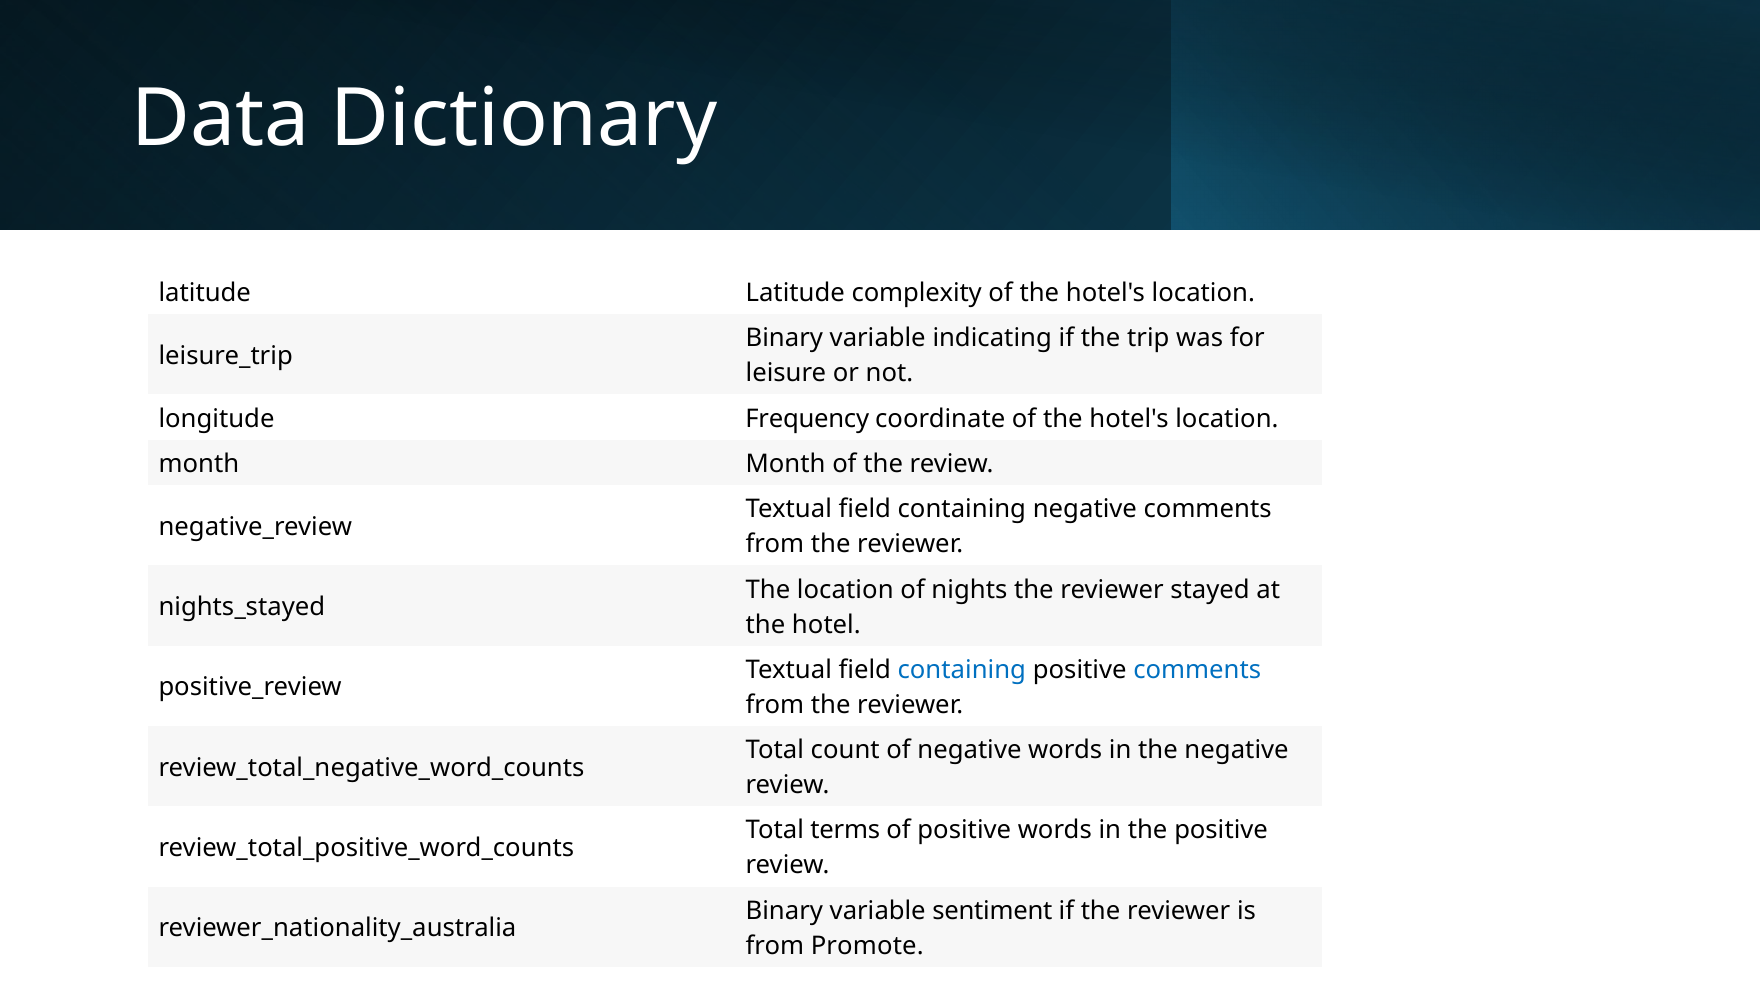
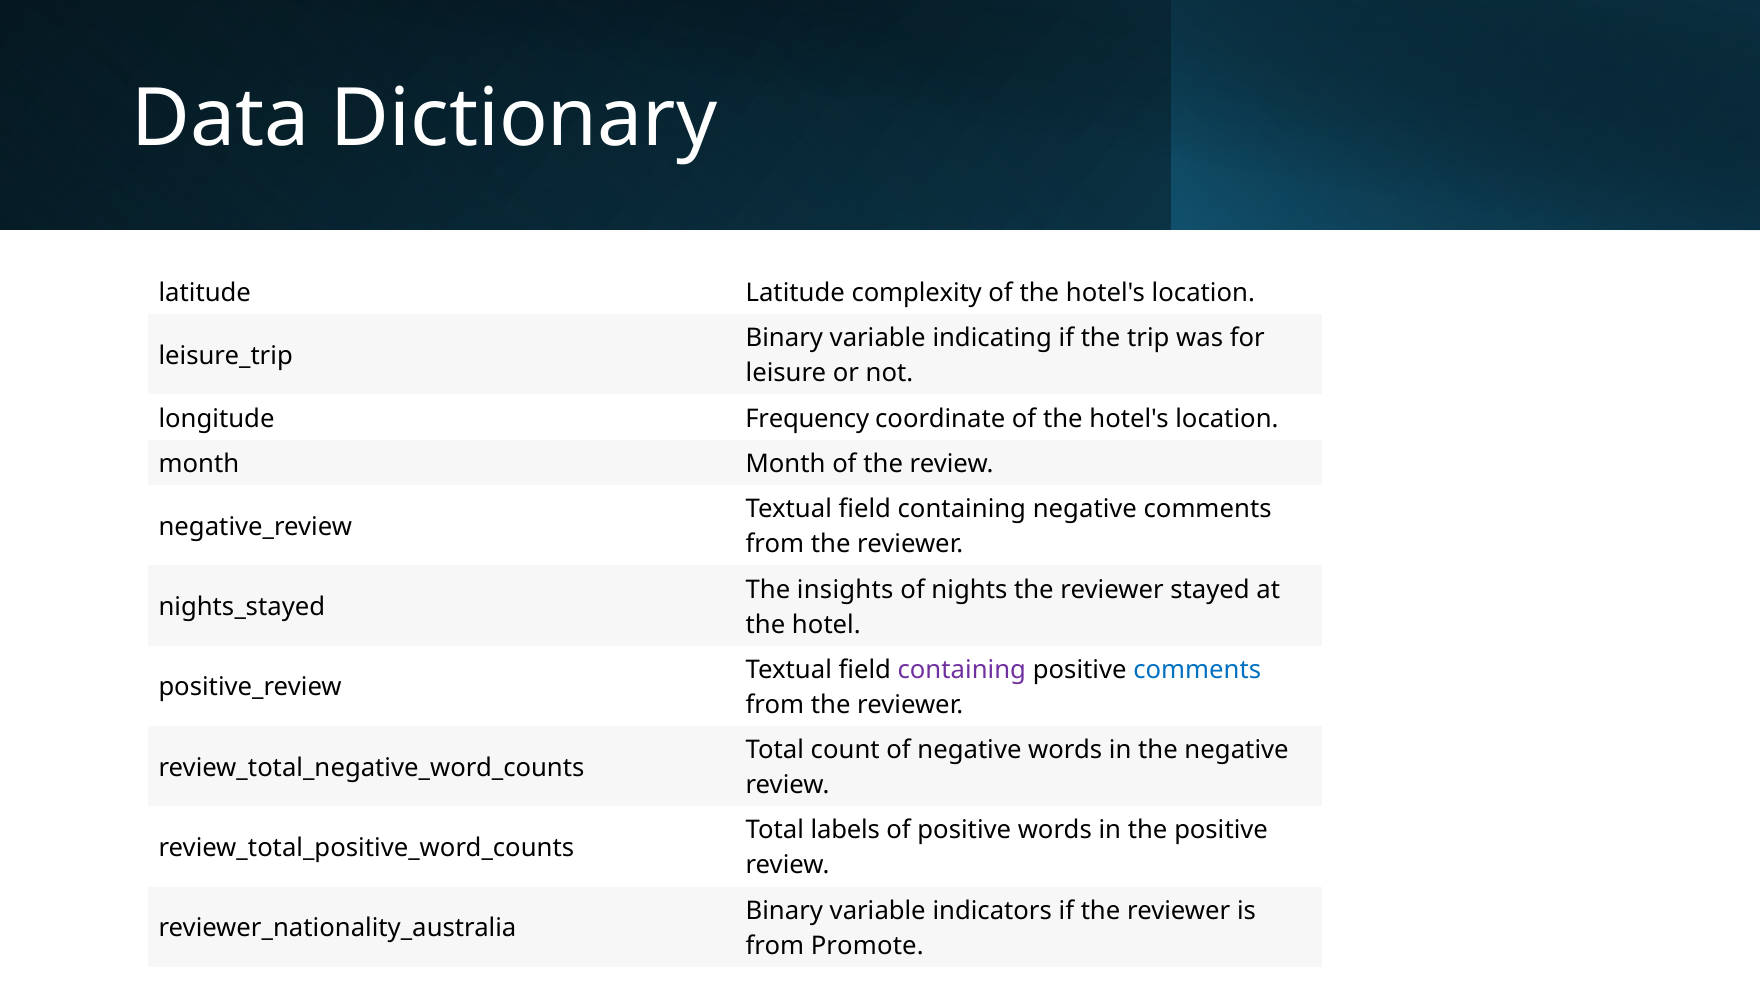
The location: location -> insights
containing at (962, 670) colour: blue -> purple
terms: terms -> labels
sentiment: sentiment -> indicators
